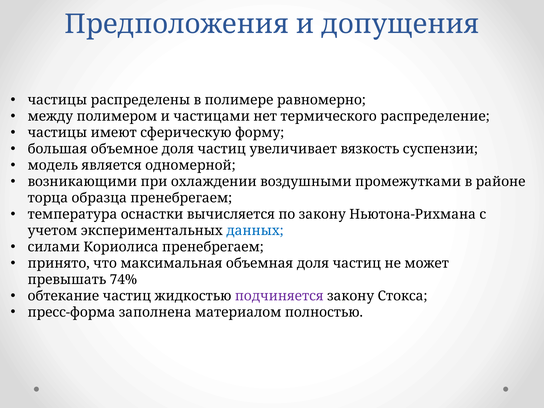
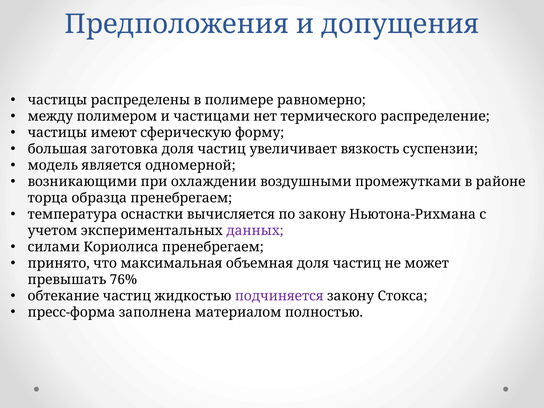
объемное: объемное -> заготовка
данных colour: blue -> purple
74%: 74% -> 76%
